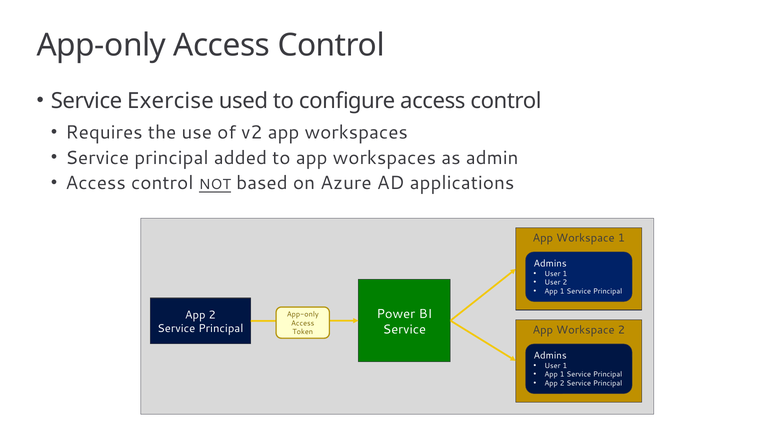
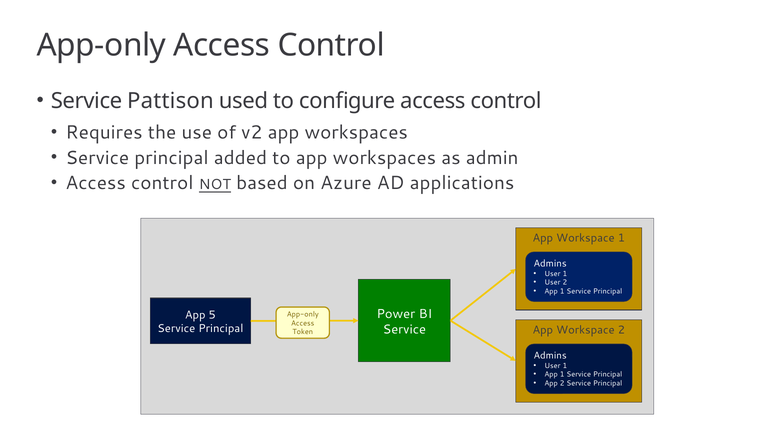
Exercise: Exercise -> Pattison
2 at (212, 315): 2 -> 5
